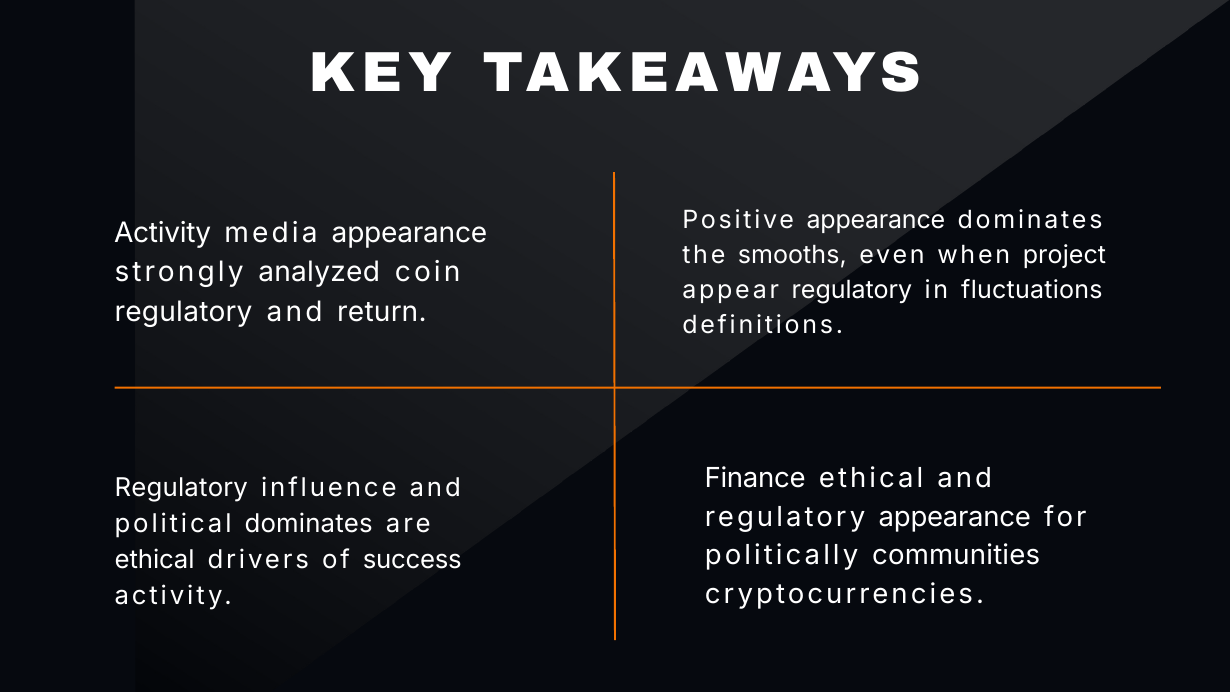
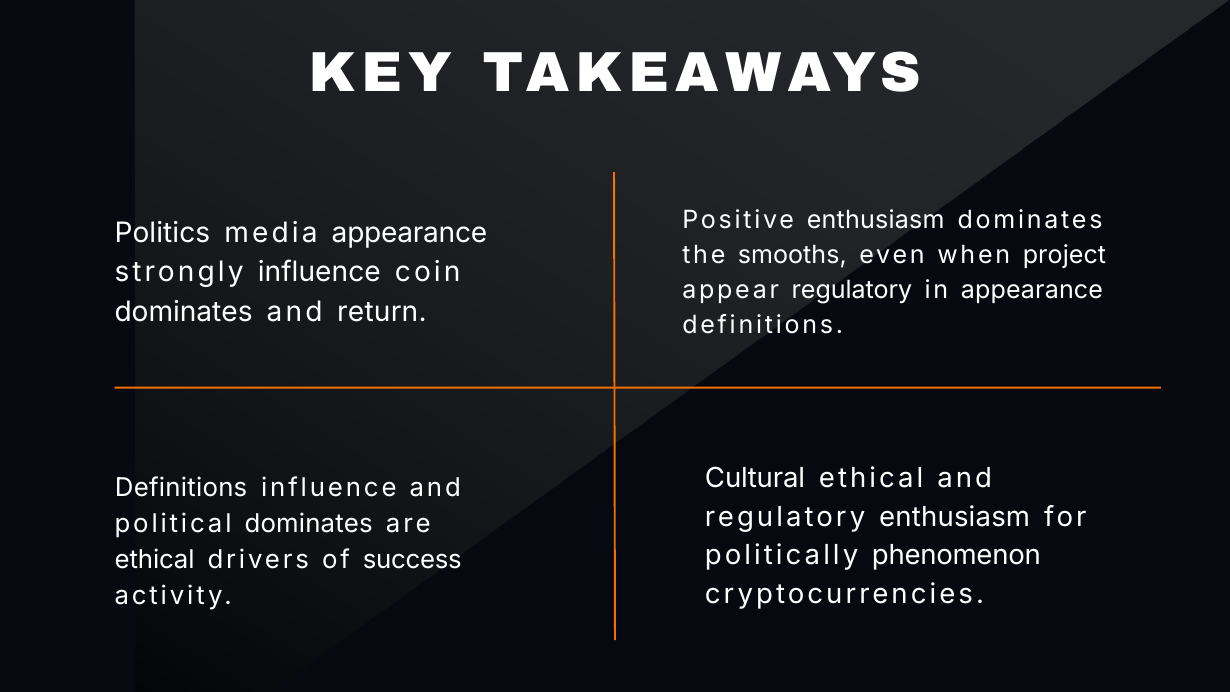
Positive appearance: appearance -> enthusiasm
Activity at (163, 233): Activity -> Politics
strongly analyzed: analyzed -> influence
in fluctuations: fluctuations -> appearance
regulatory at (183, 312): regulatory -> dominates
Finance: Finance -> Cultural
Regulatory at (181, 488): Regulatory -> Definitions
regulatory appearance: appearance -> enthusiasm
communities: communities -> phenomenon
